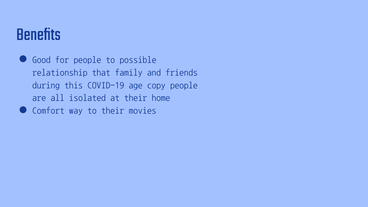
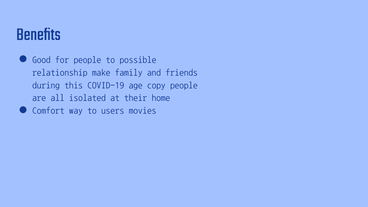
that: that -> make
to their: their -> users
